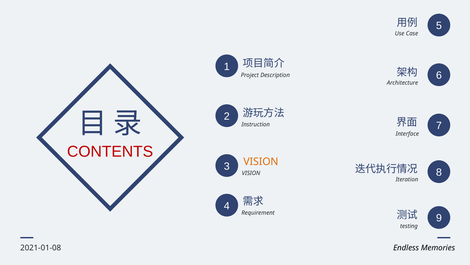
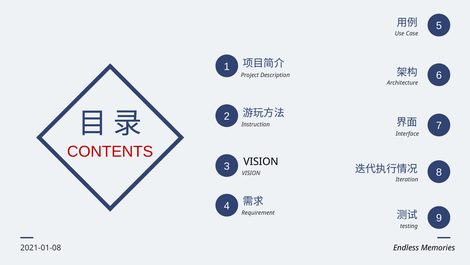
VISION at (261, 161) colour: orange -> black
